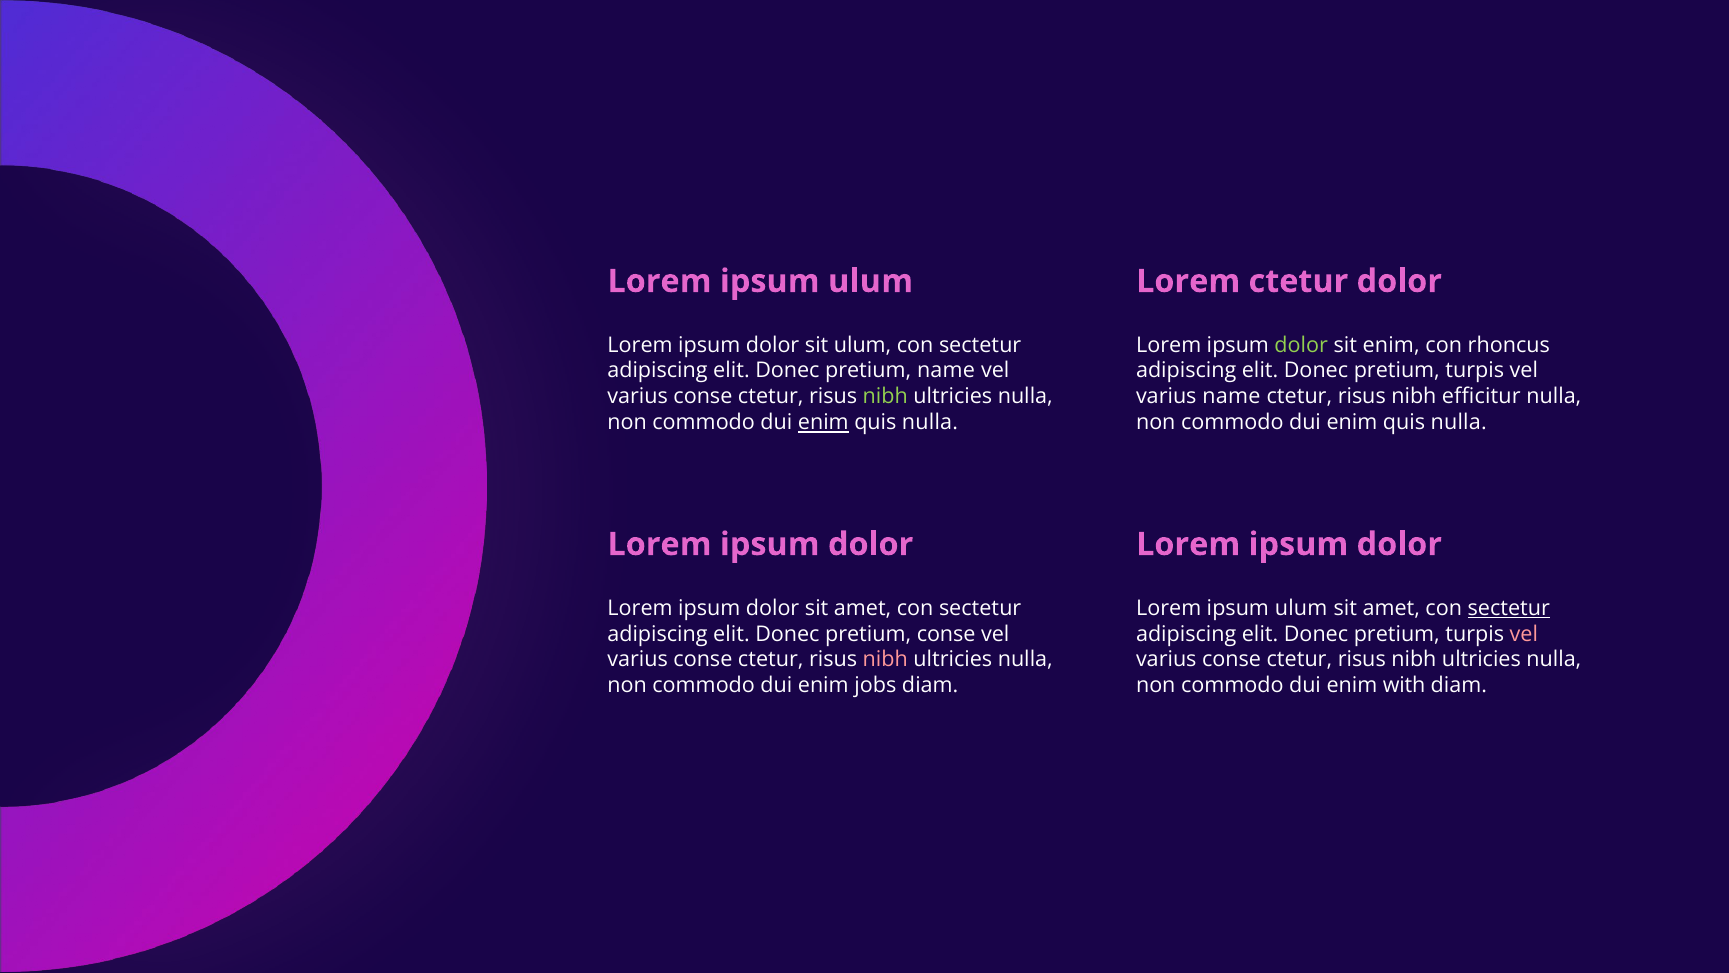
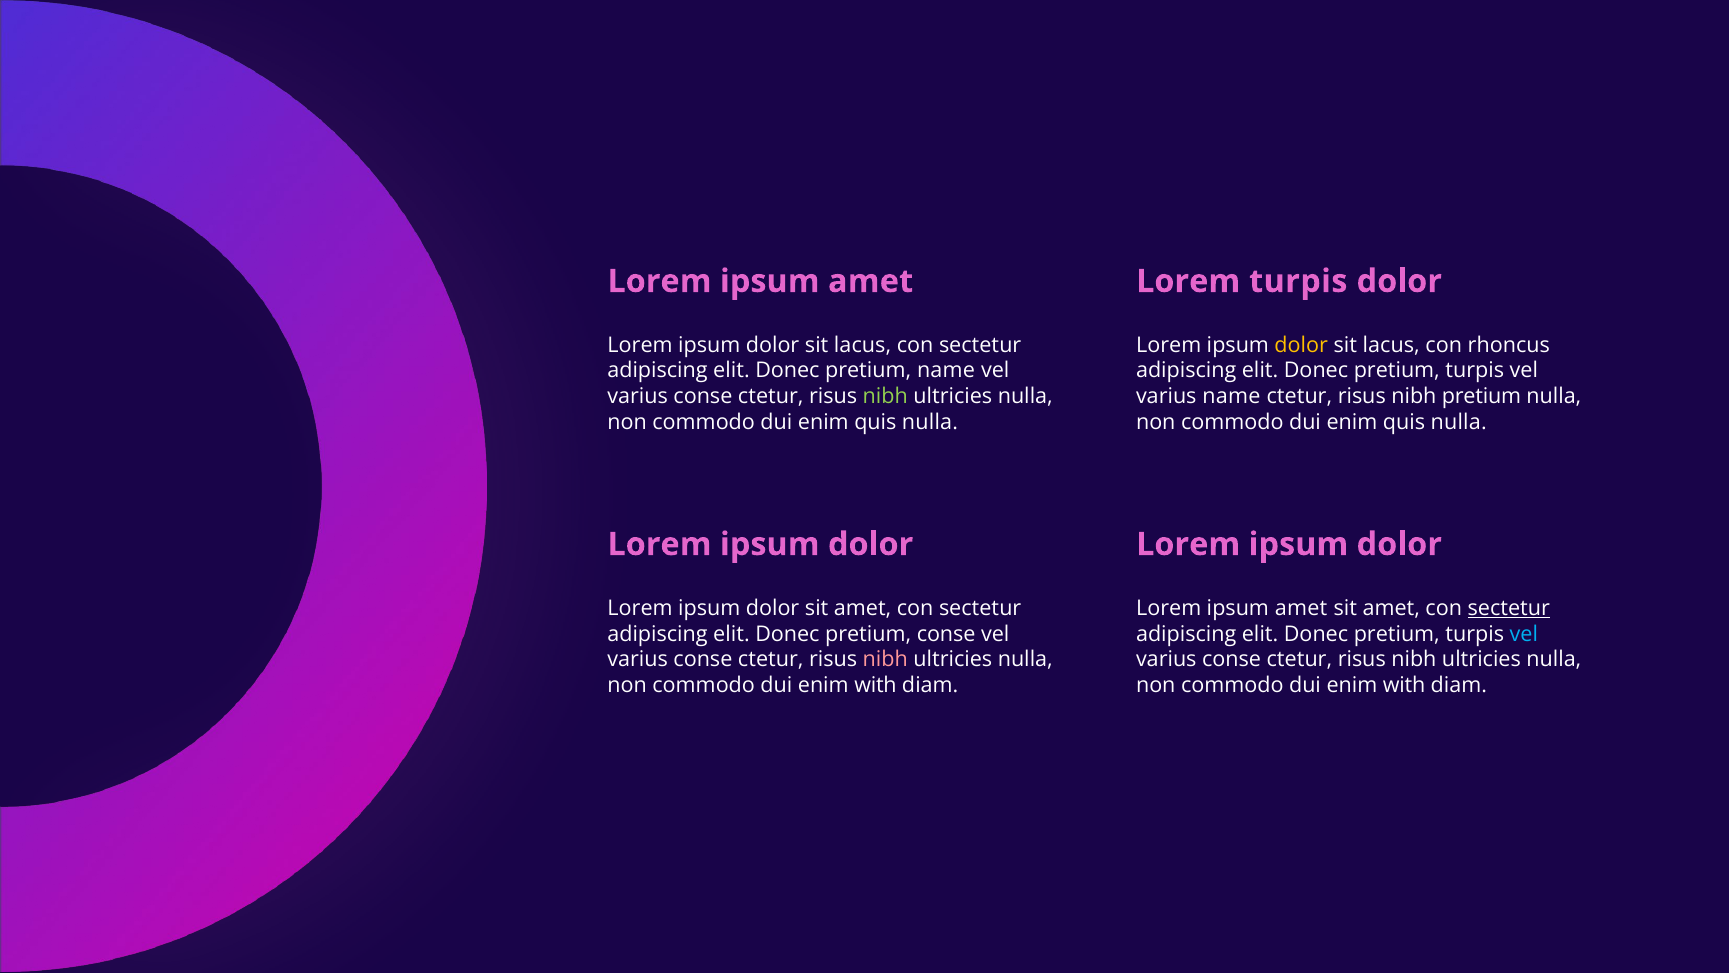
ulum at (871, 281): ulum -> amet
Lorem ctetur: ctetur -> turpis
ulum at (863, 345): ulum -> lacus
dolor at (1301, 345) colour: light green -> yellow
enim at (1391, 345): enim -> lacus
nibh efficitur: efficitur -> pretium
enim at (823, 423) underline: present -> none
ulum at (1301, 608): ulum -> amet
vel at (1524, 634) colour: pink -> light blue
jobs at (875, 685): jobs -> with
